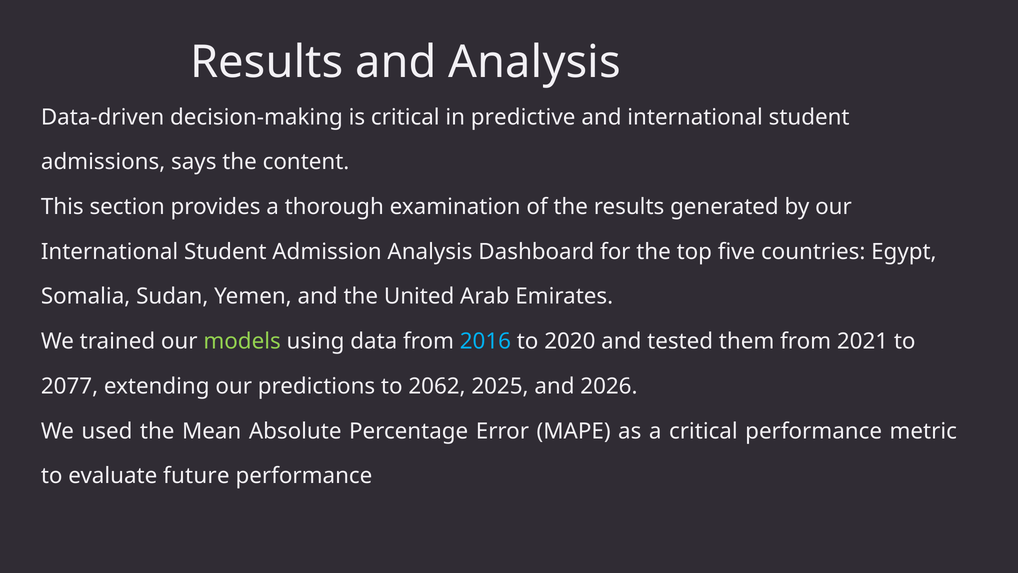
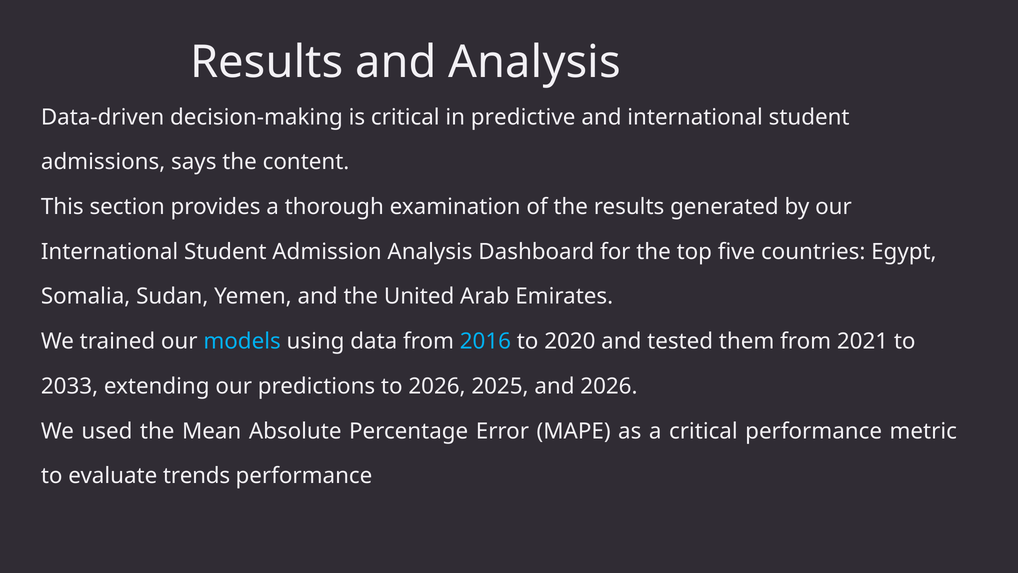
models colour: light green -> light blue
2077: 2077 -> 2033
to 2062: 2062 -> 2026
future: future -> trends
